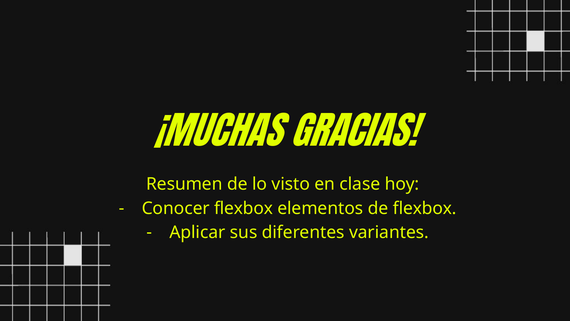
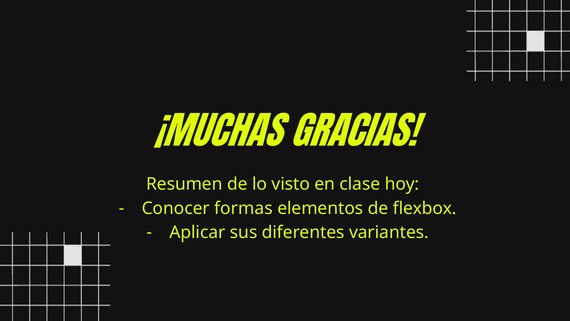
Conocer flexbox: flexbox -> formas
